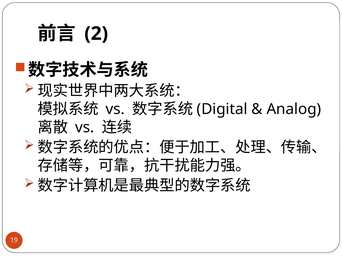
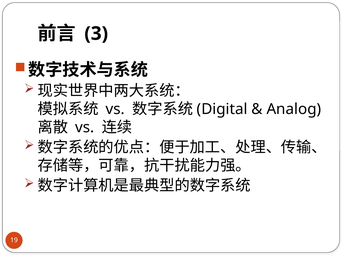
2: 2 -> 3
